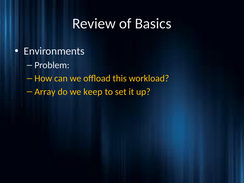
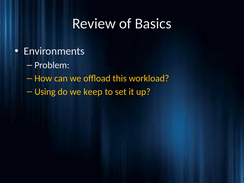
Array: Array -> Using
